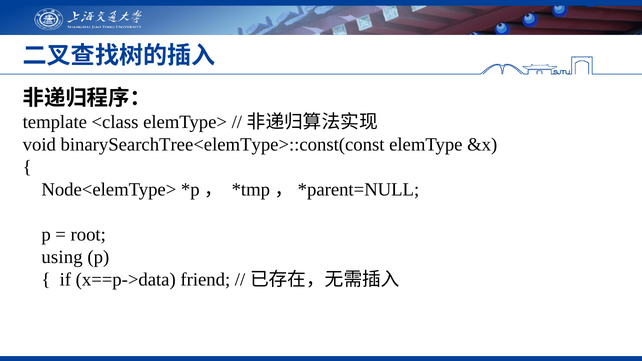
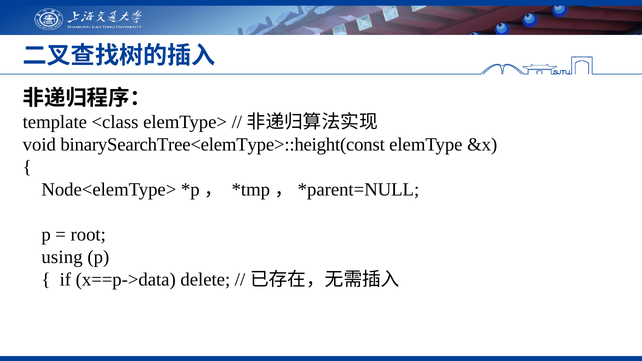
binarySearchTree<elemType>::const(const: binarySearchTree<elemType>::const(const -> binarySearchTree<elemType>::height(const
friend: friend -> delete
